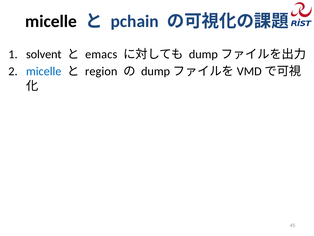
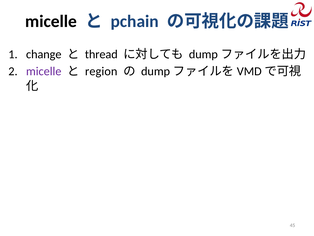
solvent: solvent -> change
emacs: emacs -> thread
micelle at (44, 71) colour: blue -> purple
